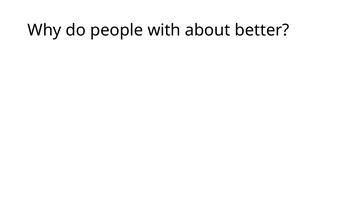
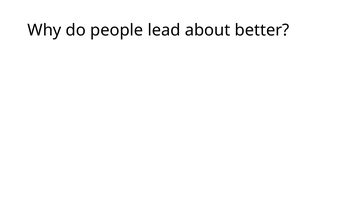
with: with -> lead
